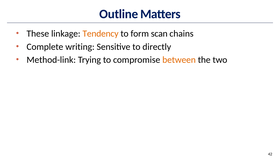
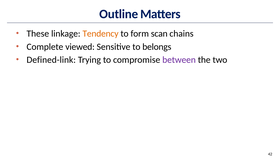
writing: writing -> viewed
directly: directly -> belongs
Method-link: Method-link -> Defined-link
between colour: orange -> purple
